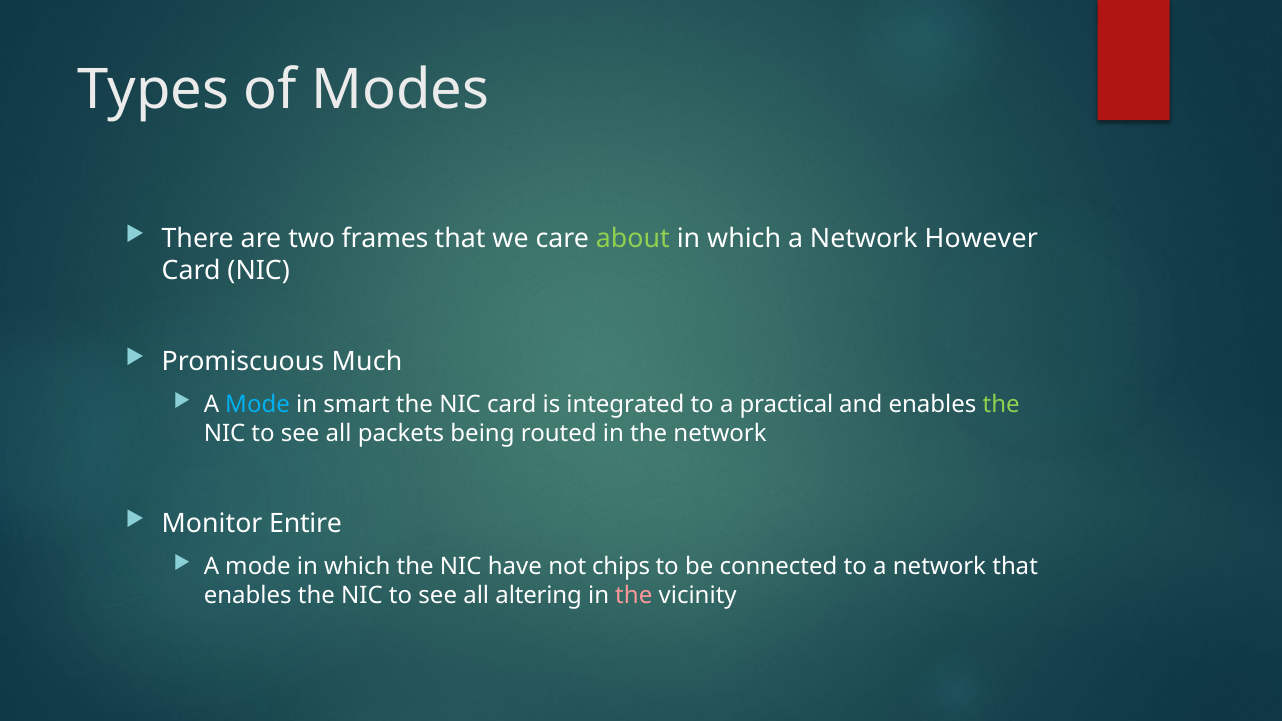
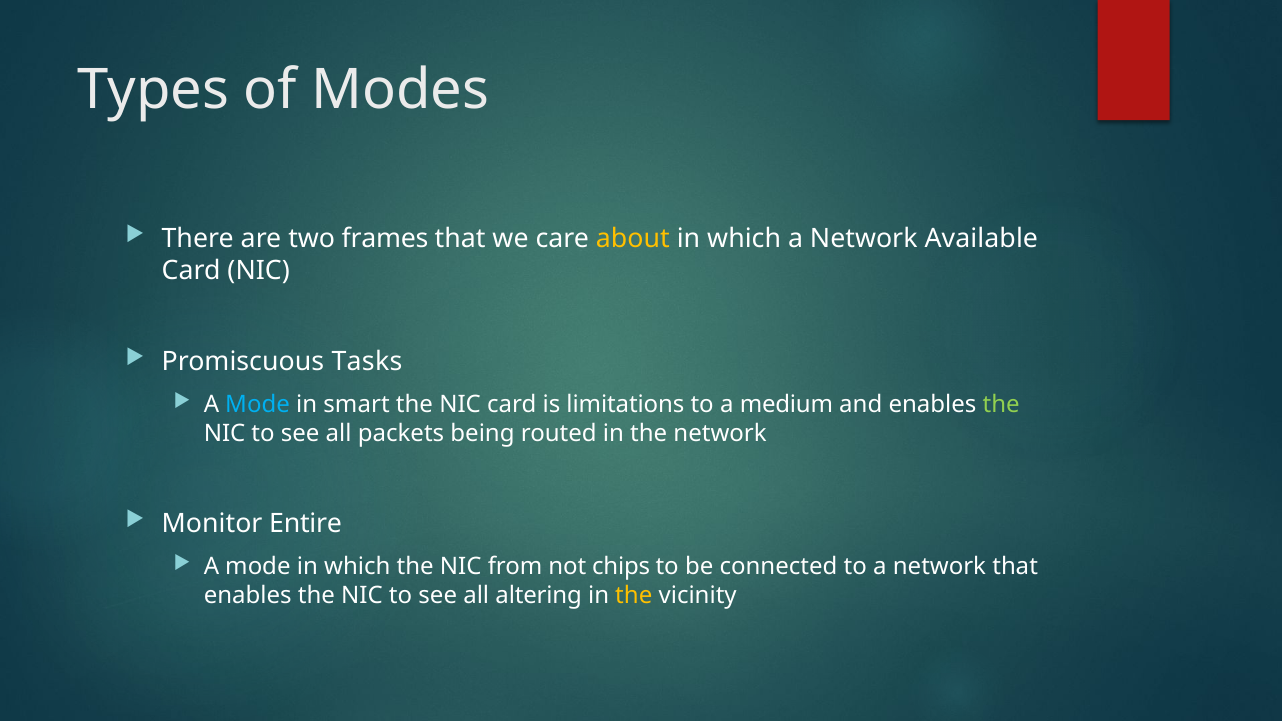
about colour: light green -> yellow
However: However -> Available
Much: Much -> Tasks
integrated: integrated -> limitations
practical: practical -> medium
have: have -> from
the at (634, 596) colour: pink -> yellow
